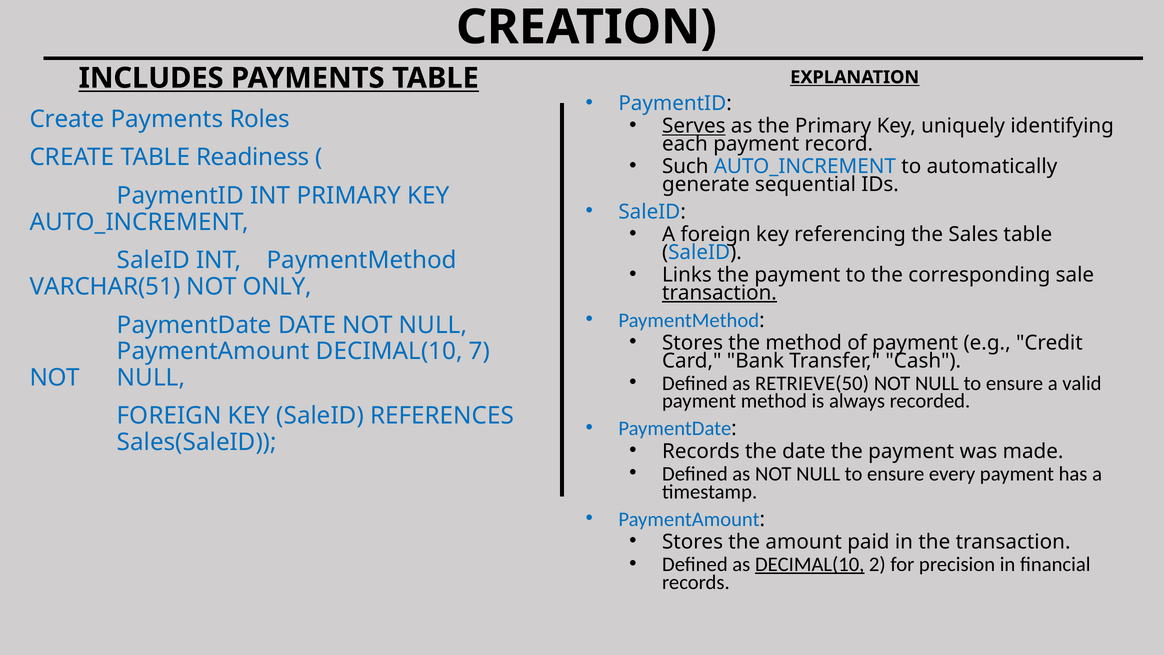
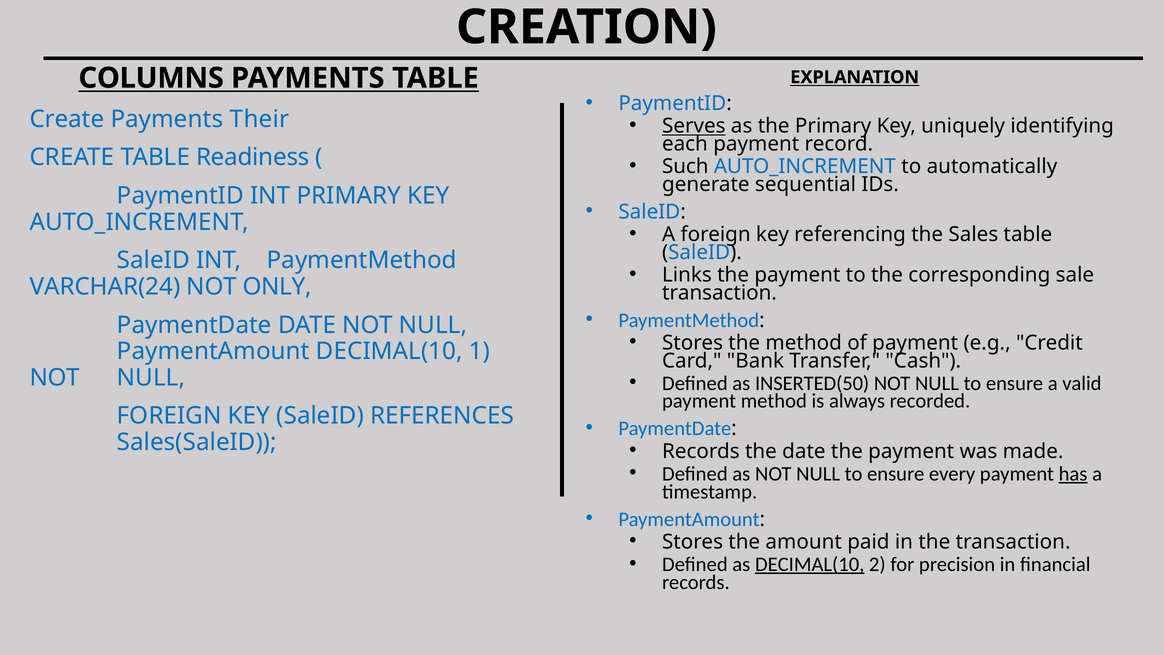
INCLUDES: INCLUDES -> COLUMNS
Roles: Roles -> Their
VARCHAR(51: VARCHAR(51 -> VARCHAR(24
transaction at (719, 293) underline: present -> none
7: 7 -> 1
RETRIEVE(50: RETRIEVE(50 -> INSERTED(50
has underline: none -> present
